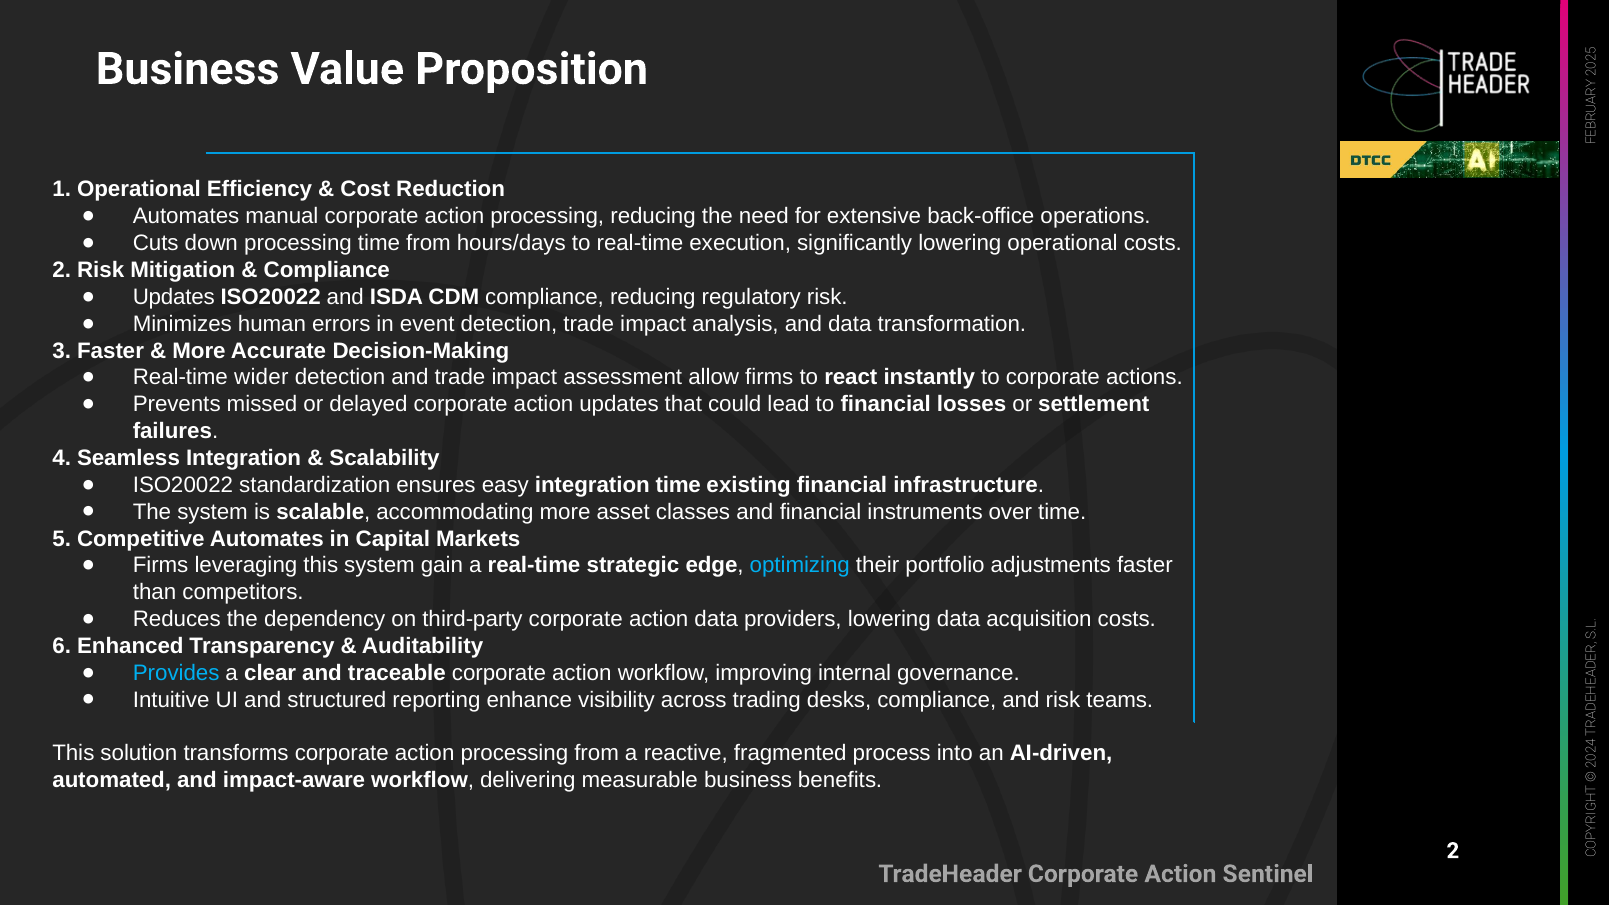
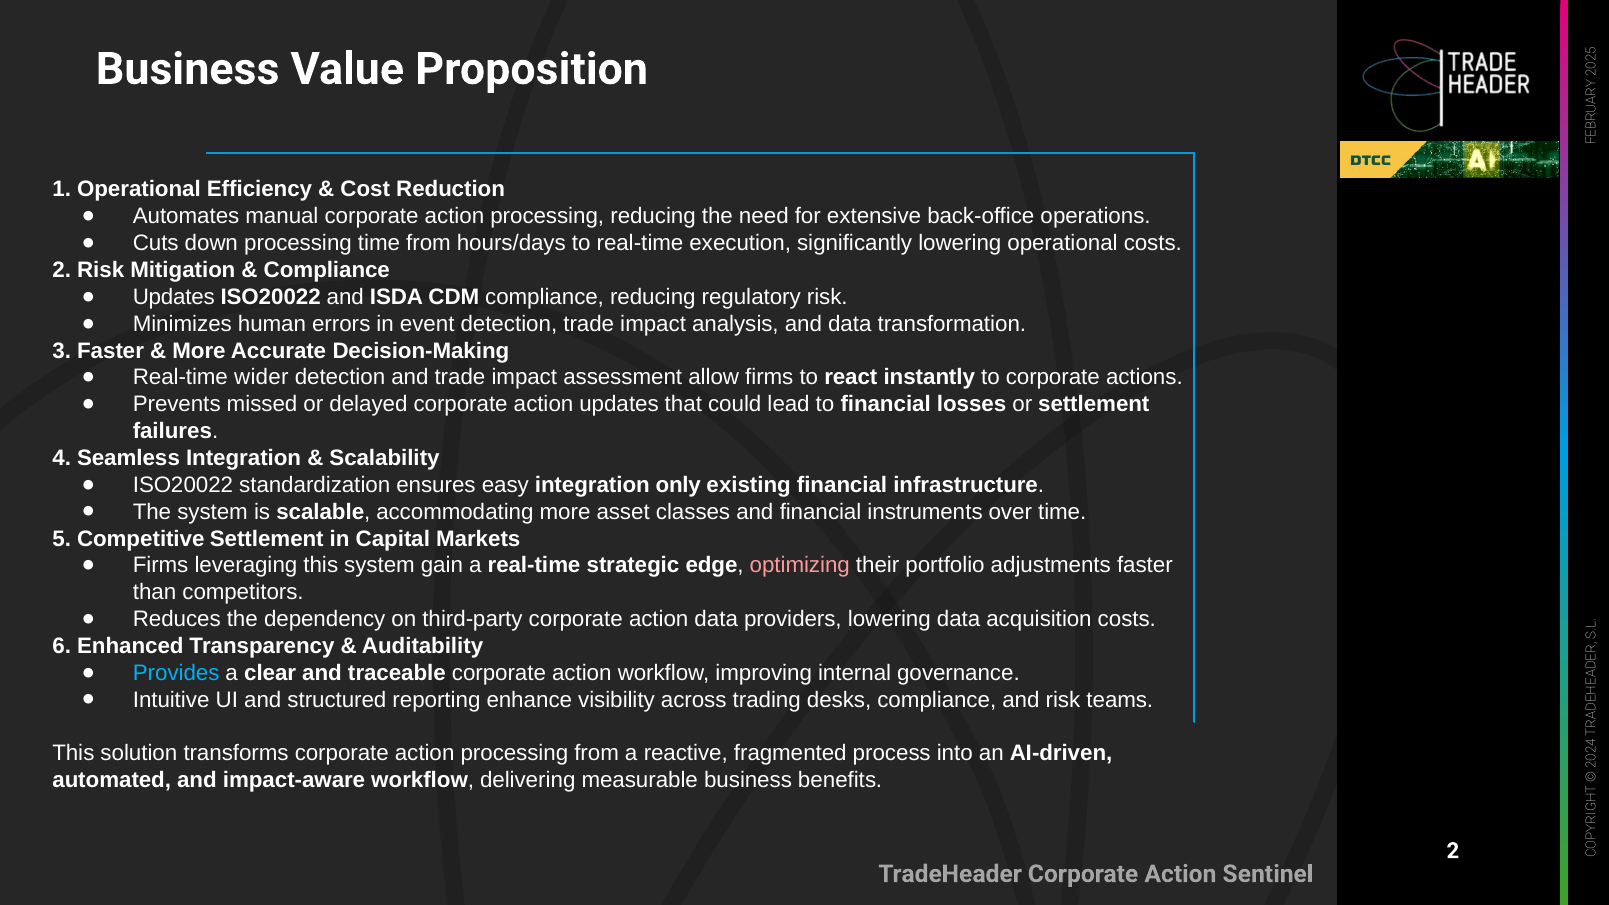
integration time: time -> only
Competitive Automates: Automates -> Settlement
optimizing colour: light blue -> pink
